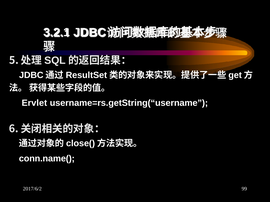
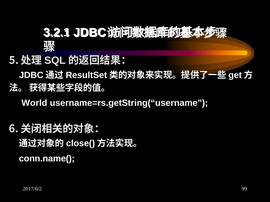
Ervlet: Ervlet -> World
